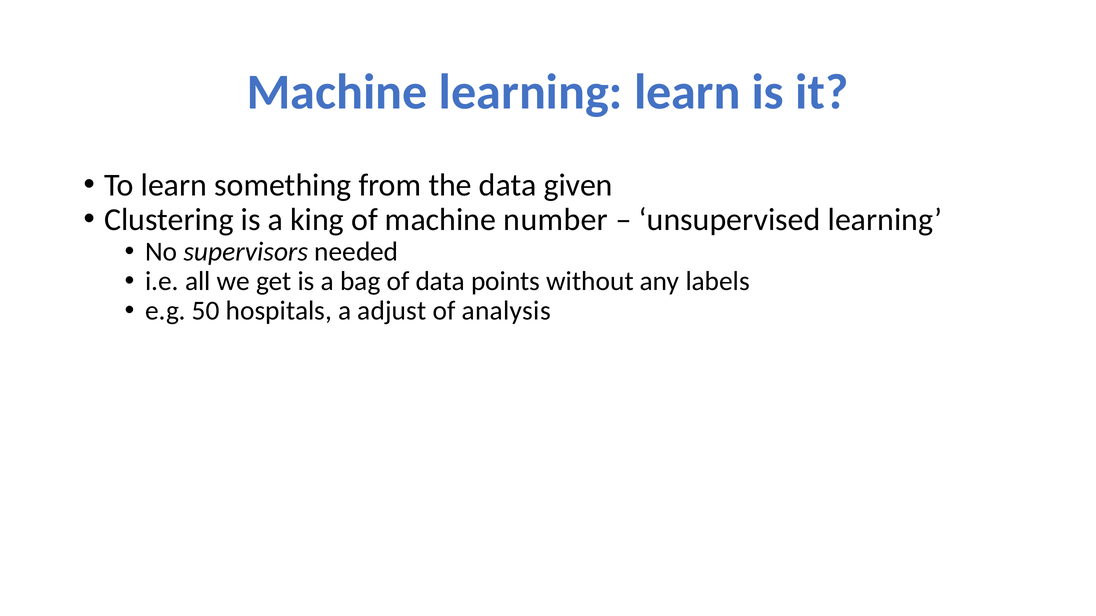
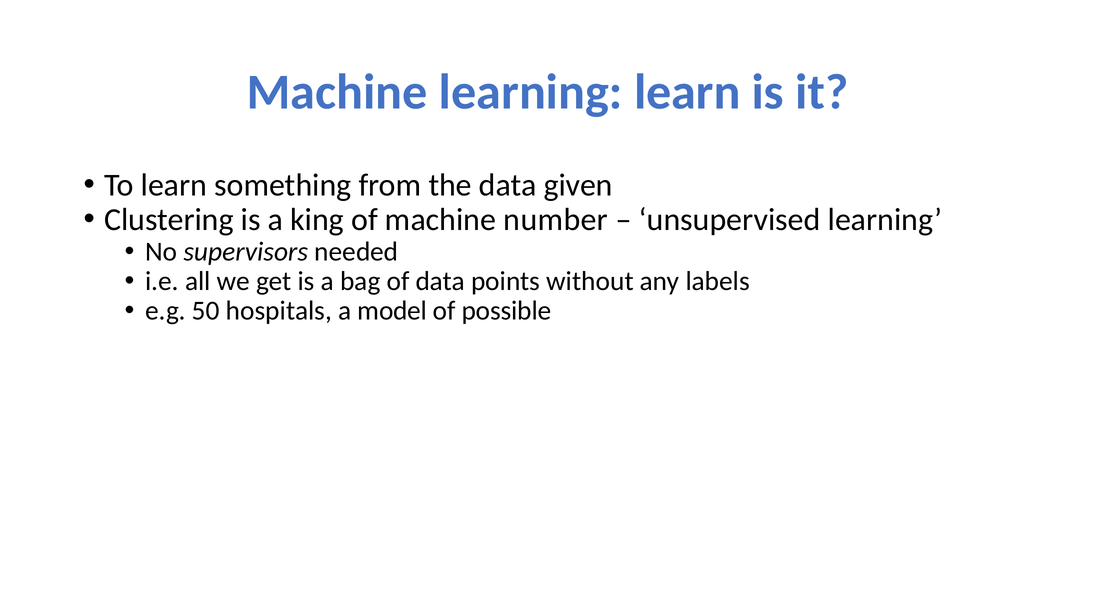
adjust: adjust -> model
analysis: analysis -> possible
